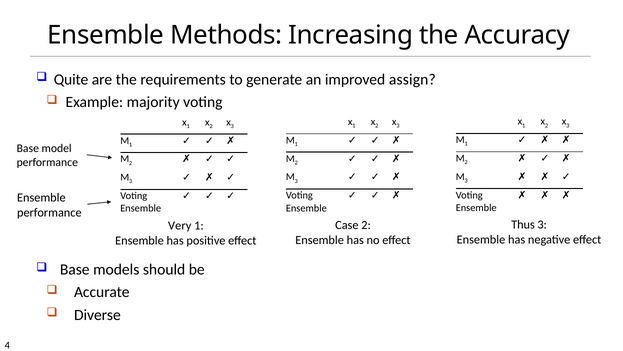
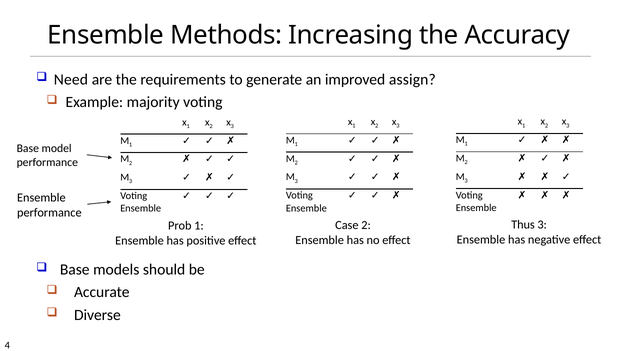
Quite: Quite -> Need
Very: Very -> Prob
